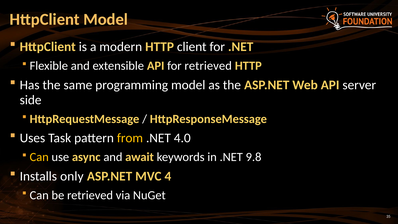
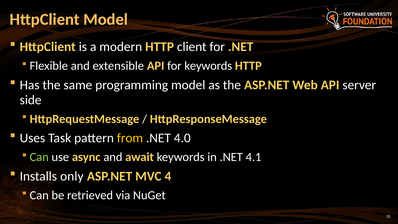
for retrieved: retrieved -> keywords
Can at (39, 157) colour: yellow -> light green
9.8: 9.8 -> 4.1
